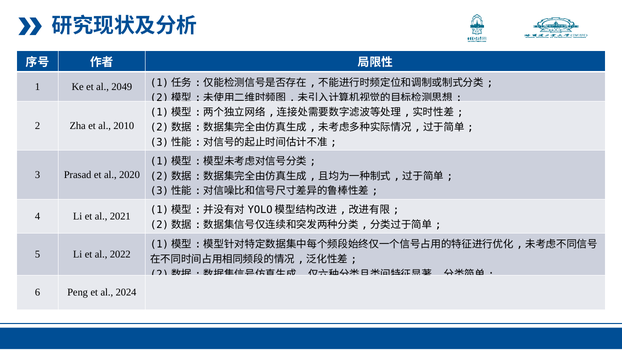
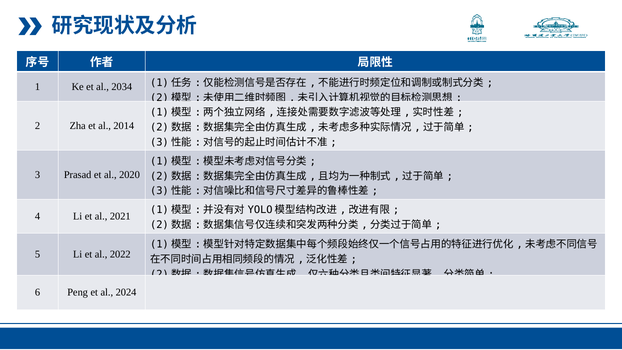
2049: 2049 -> 2034
2010: 2010 -> 2014
